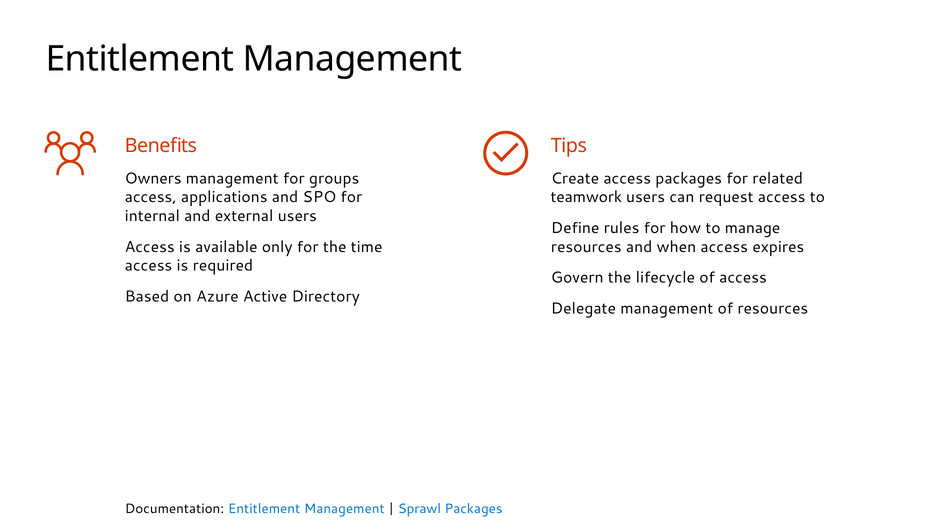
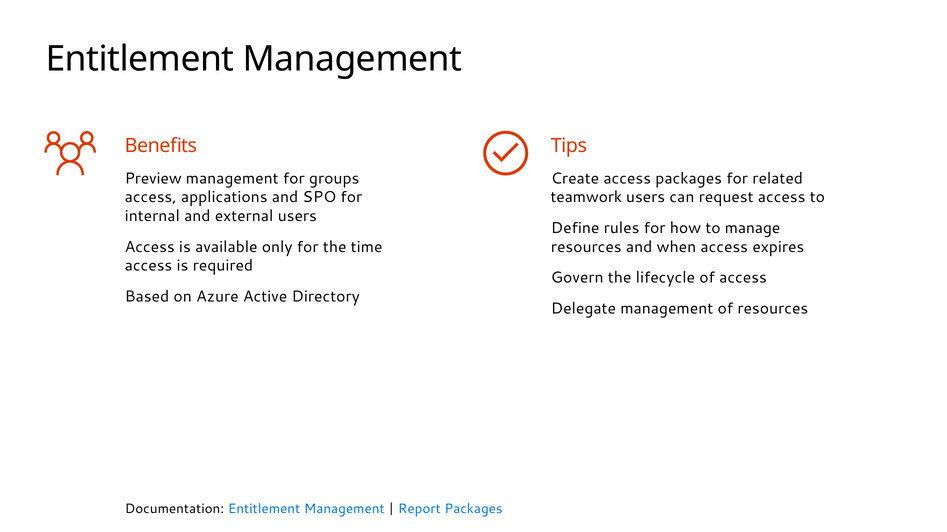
Owners: Owners -> Preview
Sprawl: Sprawl -> Report
